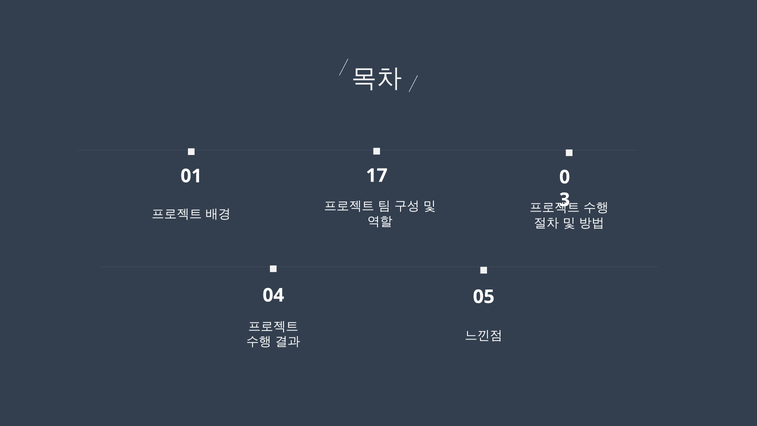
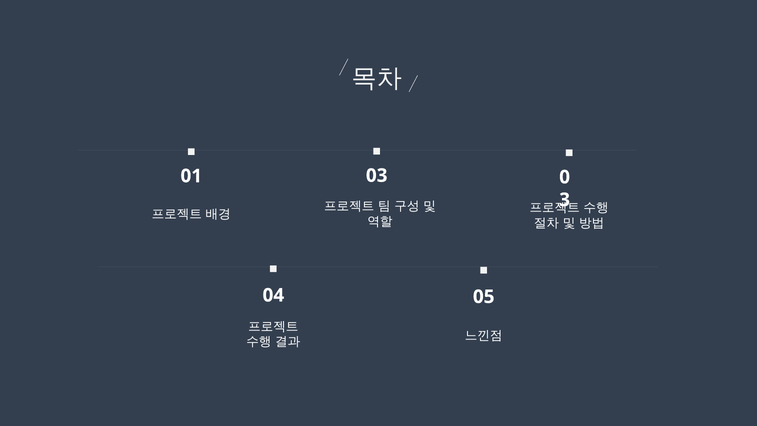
17: 17 -> 03
